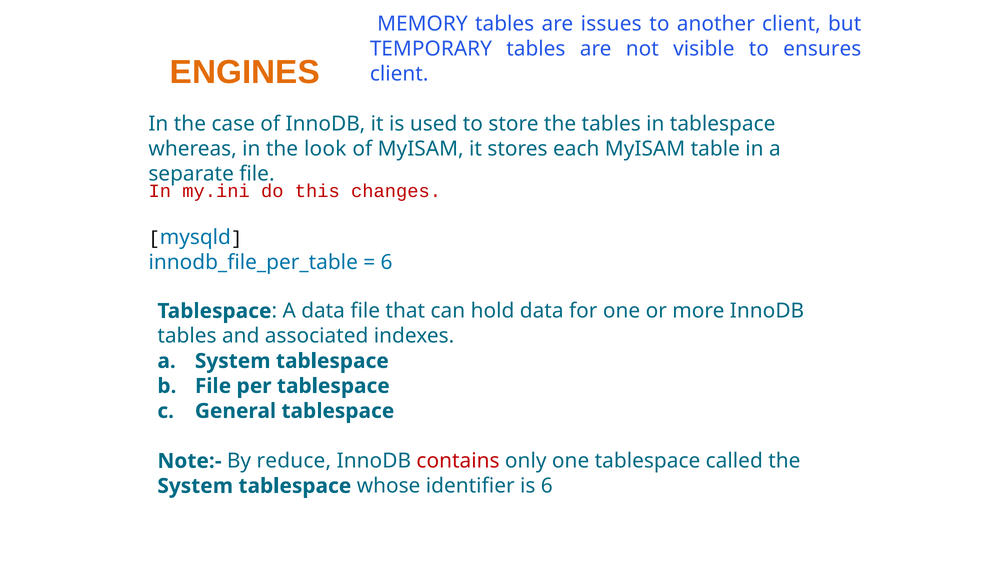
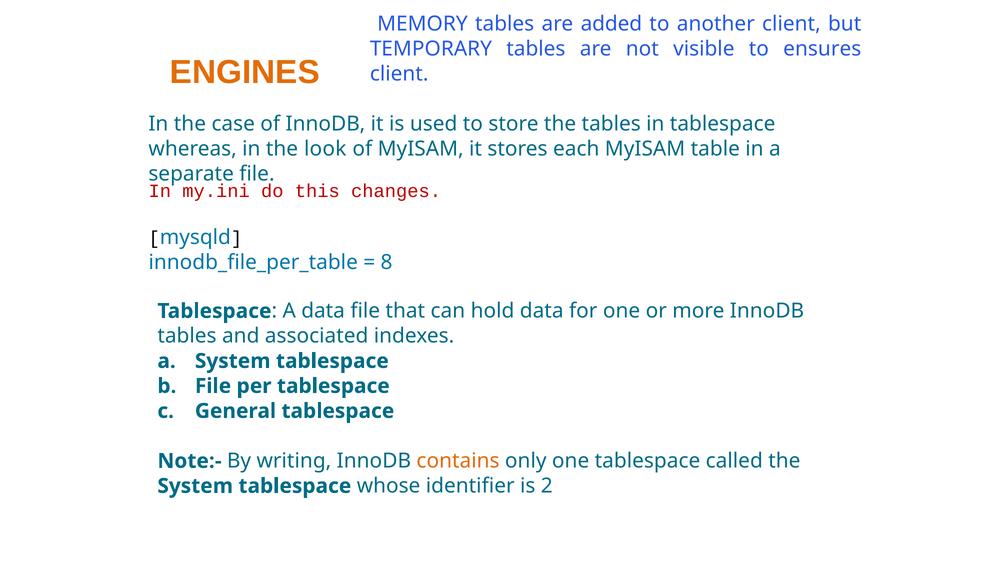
issues: issues -> added
6 at (387, 263): 6 -> 8
reduce: reduce -> writing
contains colour: red -> orange
is 6: 6 -> 2
